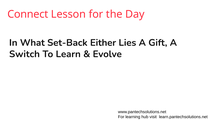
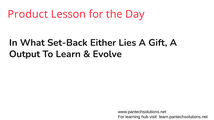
Connect: Connect -> Product
Switch: Switch -> Output
